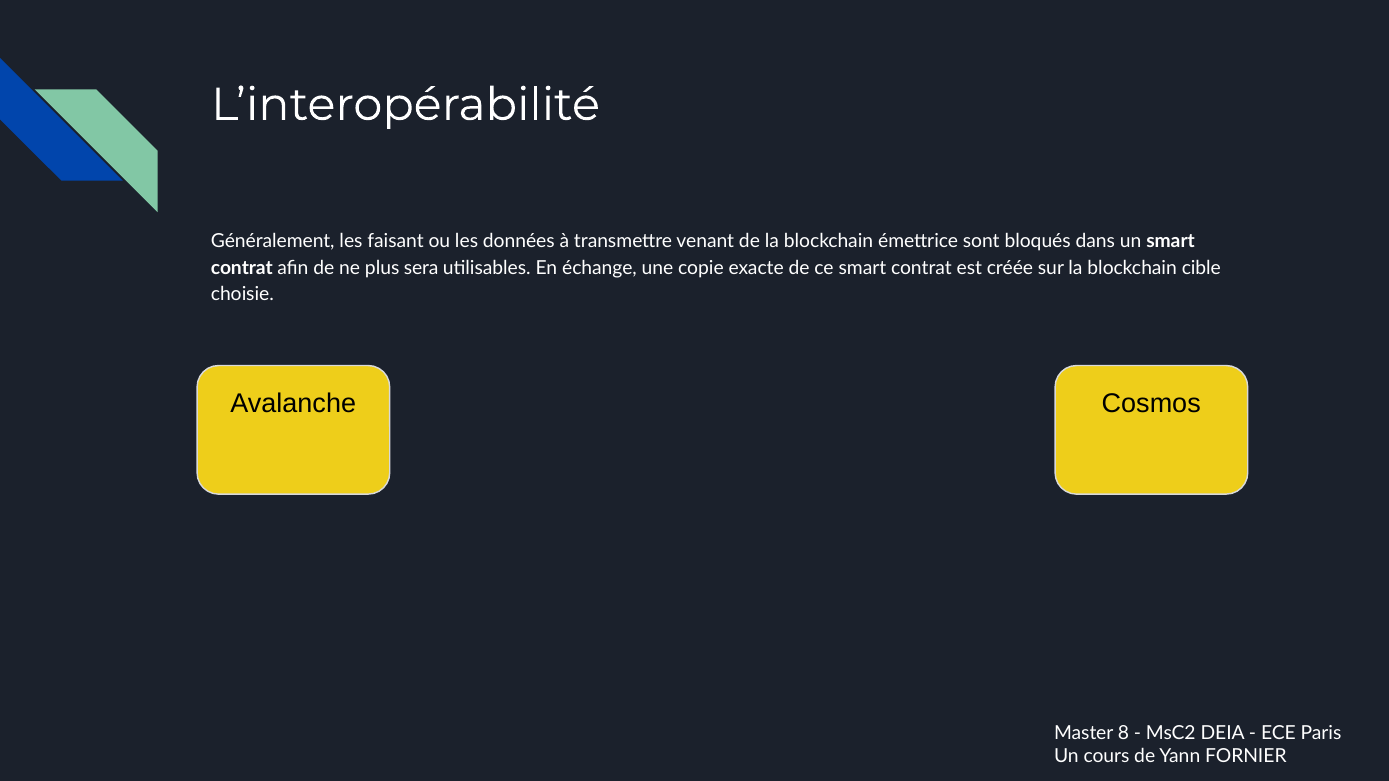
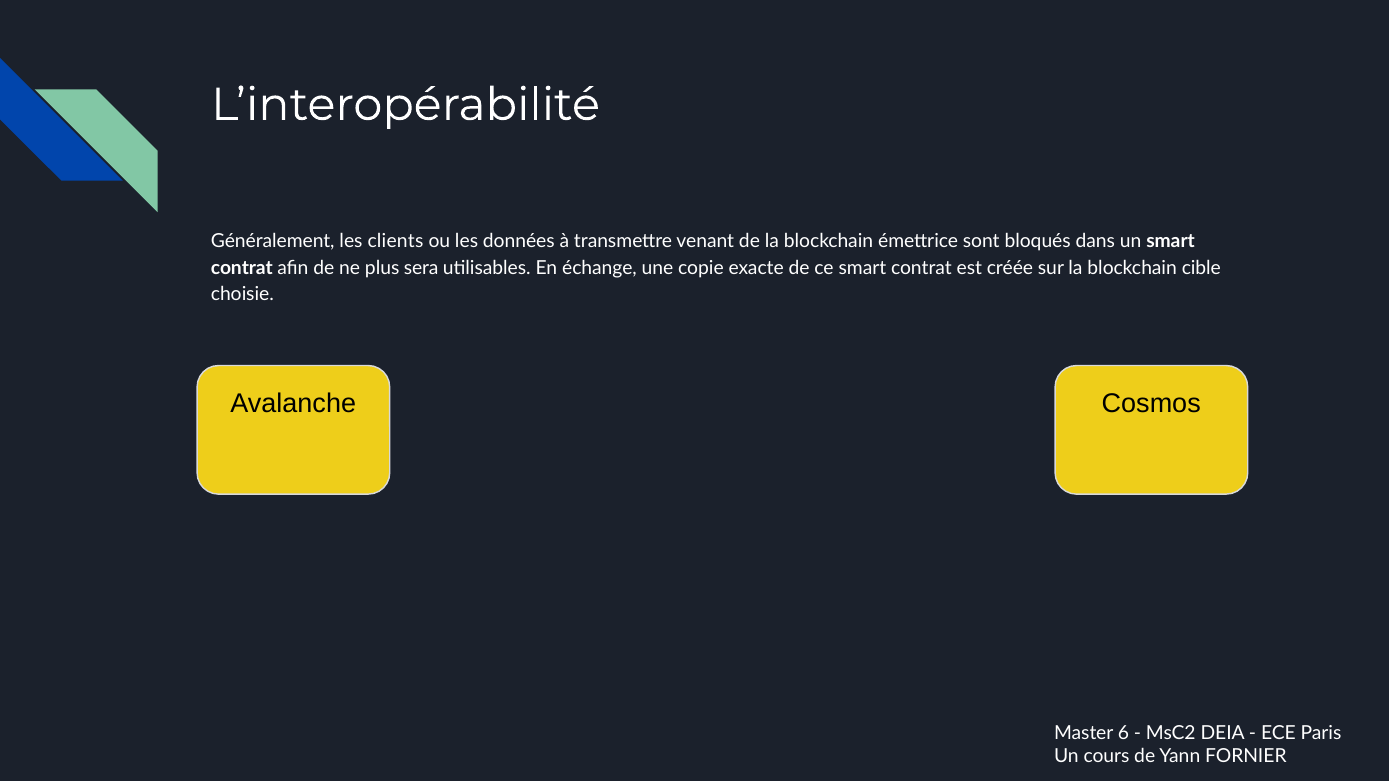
faisant: faisant -> clients
8: 8 -> 6
